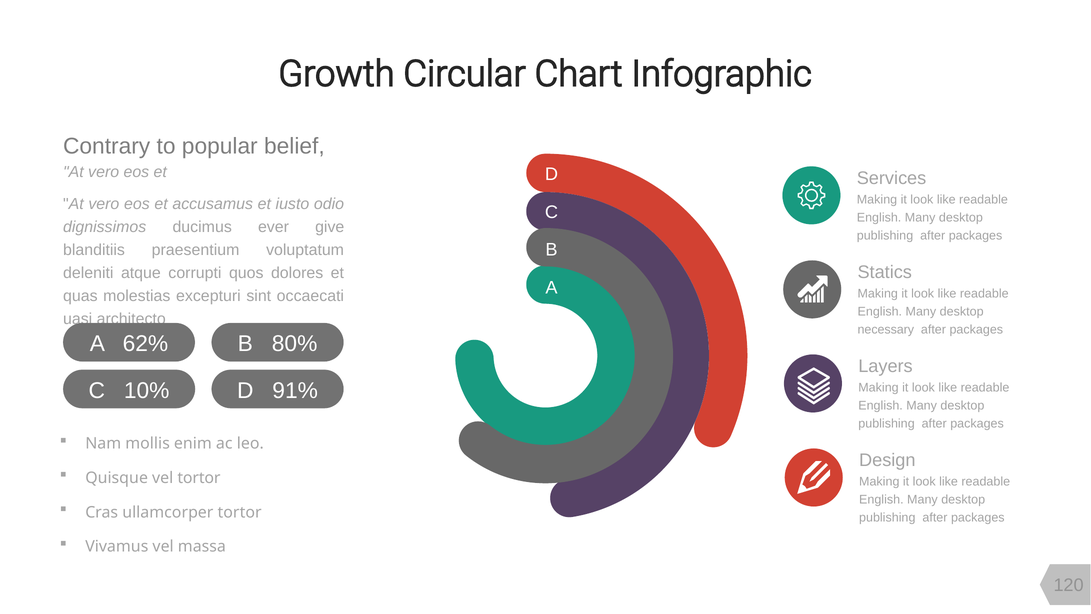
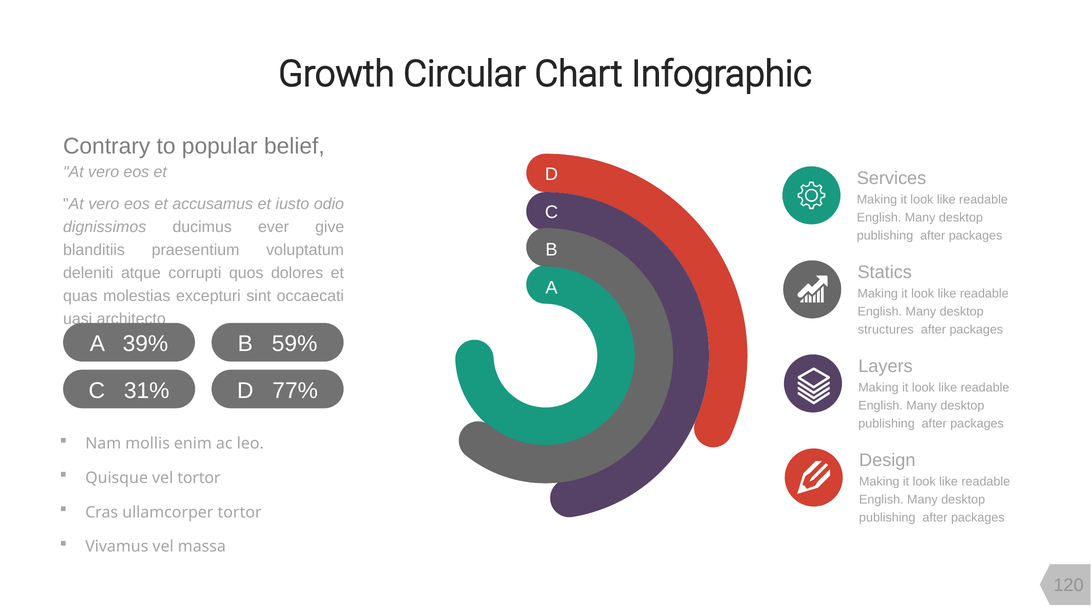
necessary: necessary -> structures
62%: 62% -> 39%
80%: 80% -> 59%
10%: 10% -> 31%
91%: 91% -> 77%
